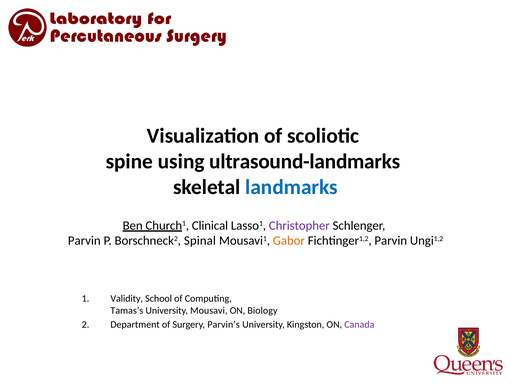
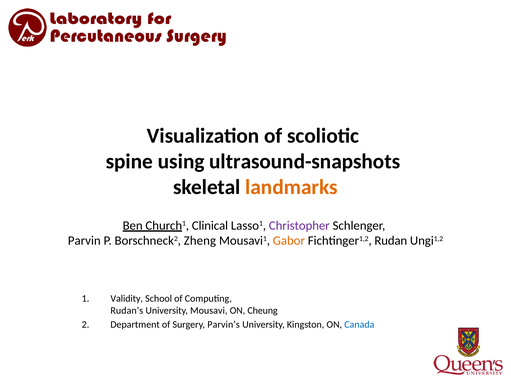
ultrasound-landmarks: ultrasound-landmarks -> ultrasound-snapshots
landmarks colour: blue -> orange
Spinal: Spinal -> Zheng
Fichtinger1,2 Parvin: Parvin -> Rudan
Tamas’s: Tamas’s -> Rudan’s
Biology: Biology -> Cheung
Canada colour: purple -> blue
